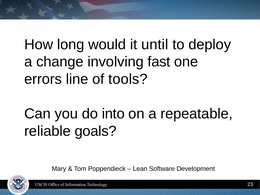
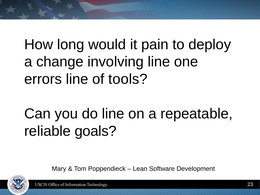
until: until -> pain
involving fast: fast -> line
do into: into -> line
